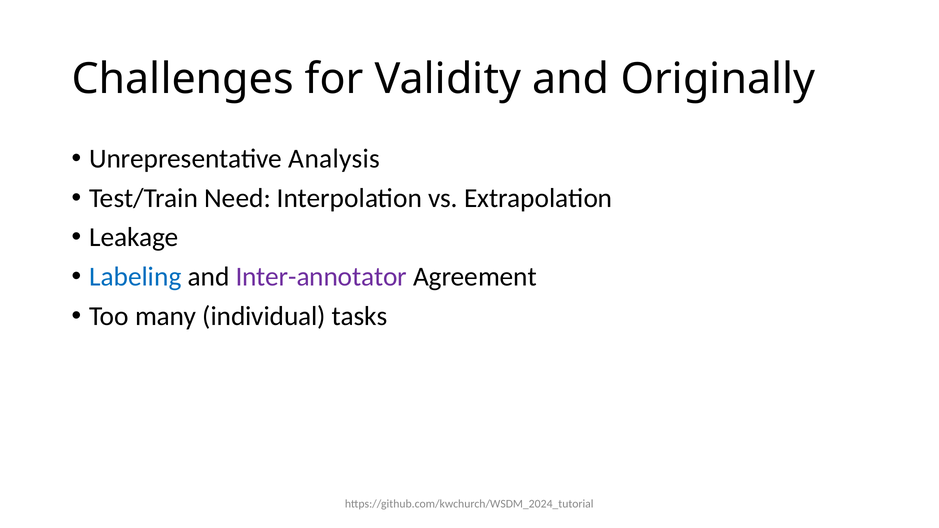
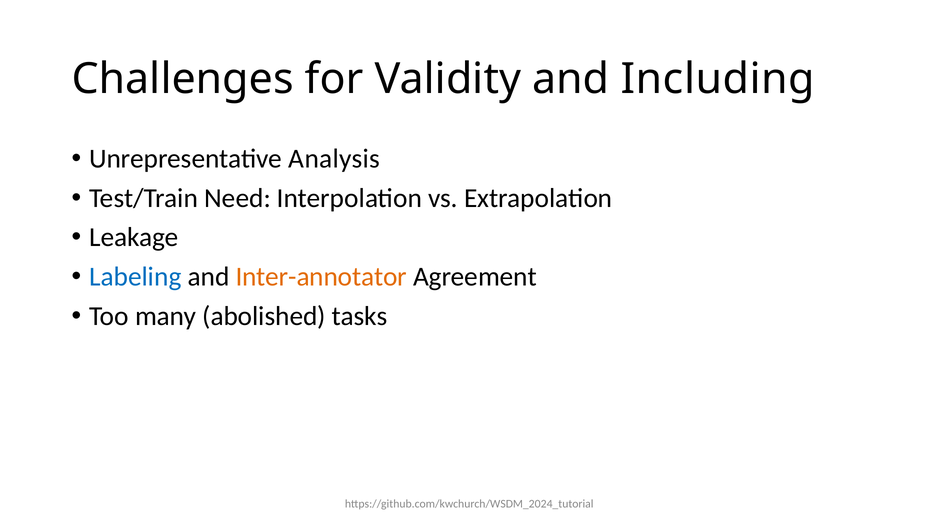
Originally: Originally -> Including
Inter-annotator colour: purple -> orange
individual: individual -> abolished
